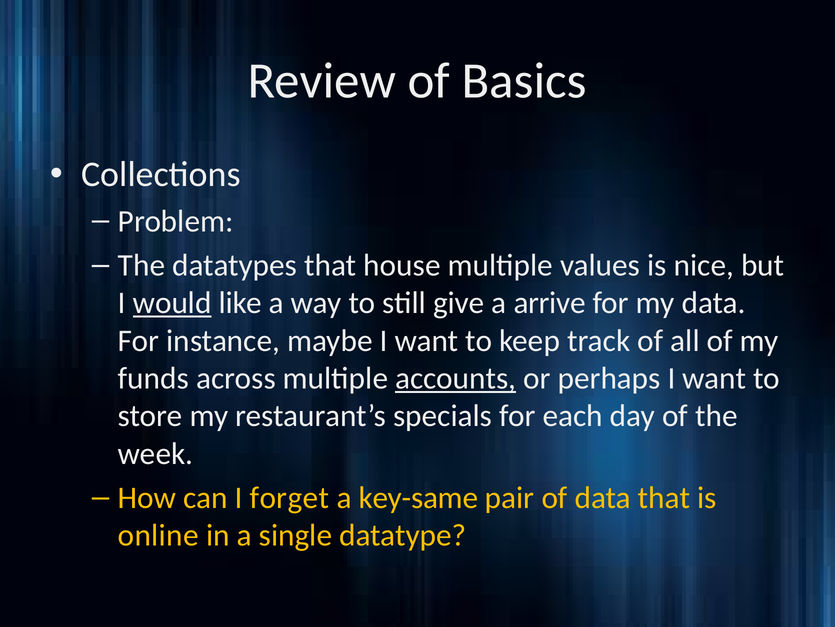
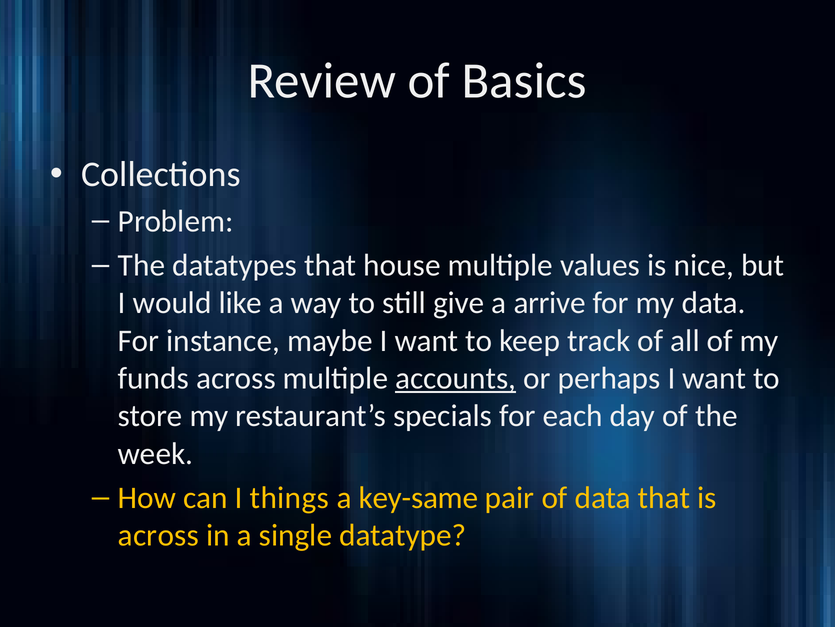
would underline: present -> none
forget: forget -> things
online at (158, 535): online -> across
